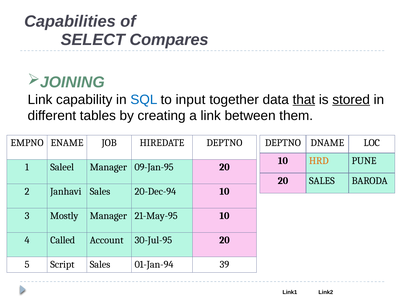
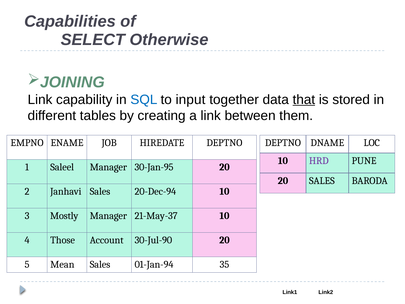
Compares: Compares -> Otherwise
stored underline: present -> none
HRD colour: orange -> purple
09-Jan-95: 09-Jan-95 -> 30-Jan-95
21-May-95: 21-May-95 -> 21-May-37
Called: Called -> Those
30-Jul-95: 30-Jul-95 -> 30-Jul-90
Script: Script -> Mean
39: 39 -> 35
